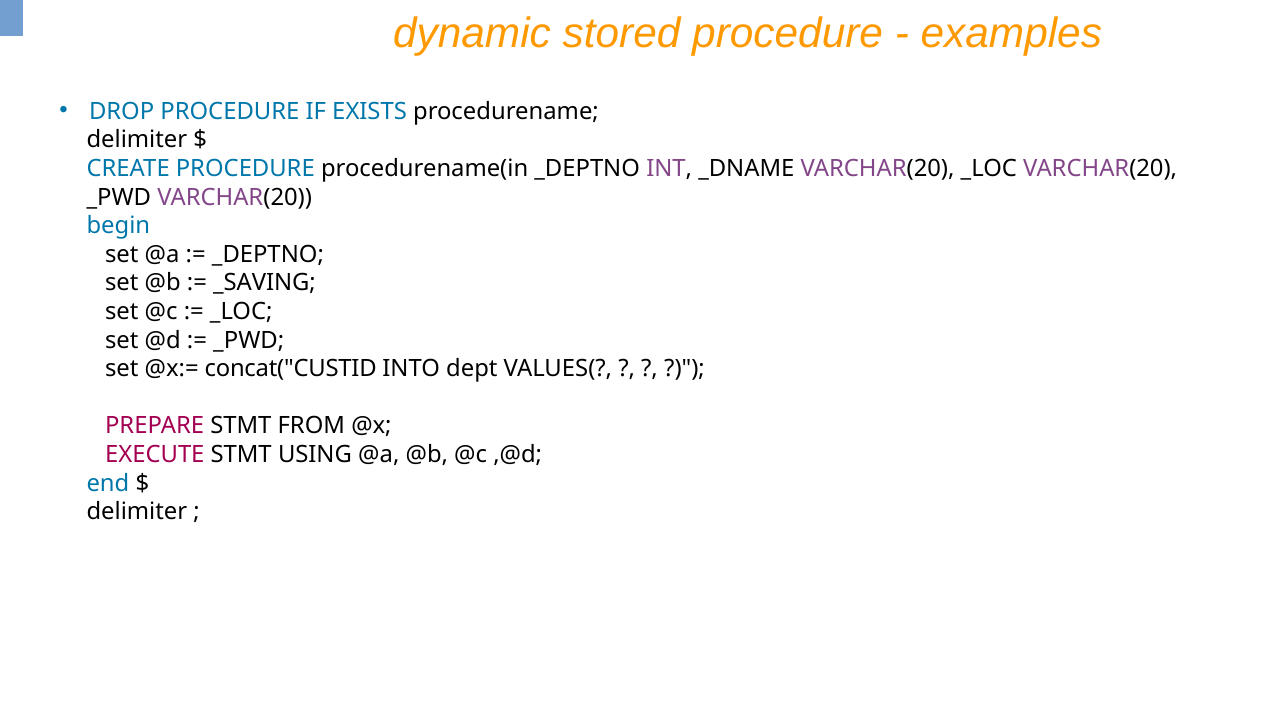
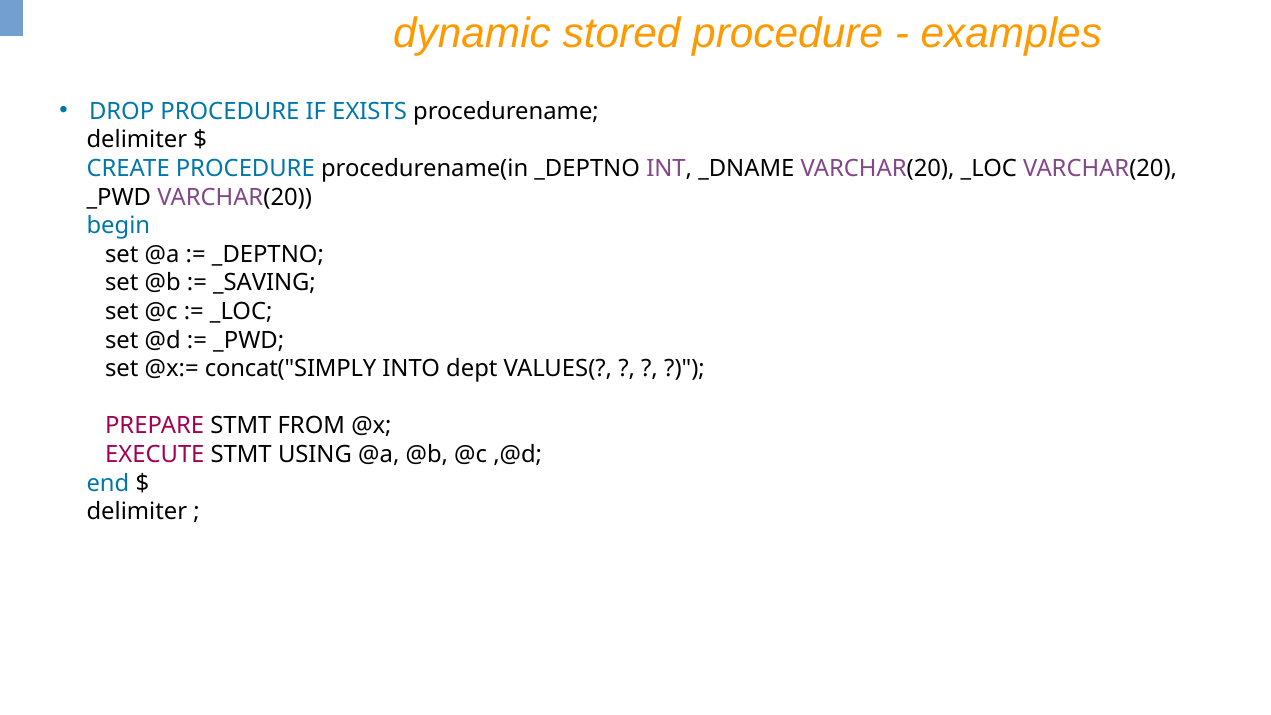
concat("CUSTID: concat("CUSTID -> concat("SIMPLY
